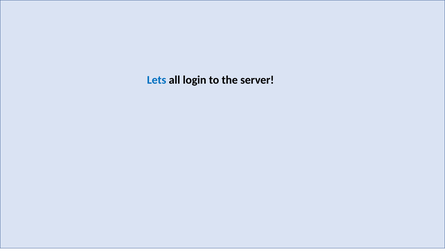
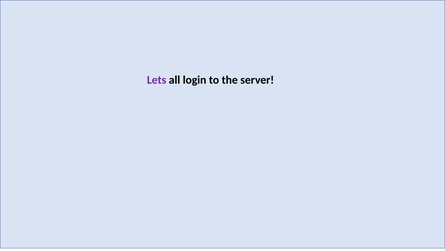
Lets colour: blue -> purple
